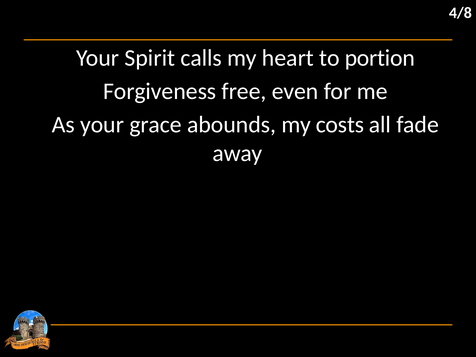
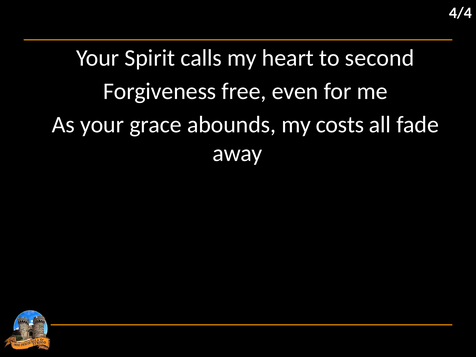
4/8: 4/8 -> 4/4
portion: portion -> second
